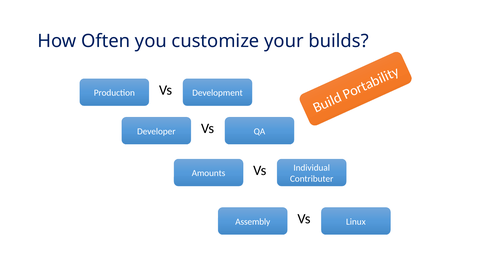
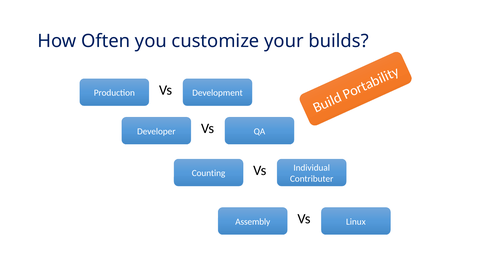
Amounts: Amounts -> Counting
